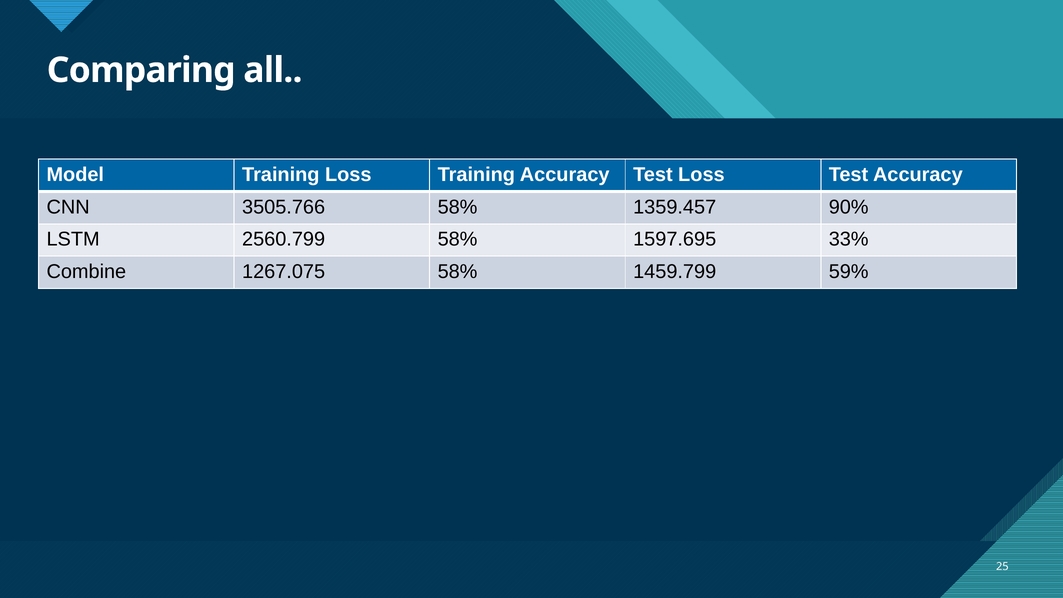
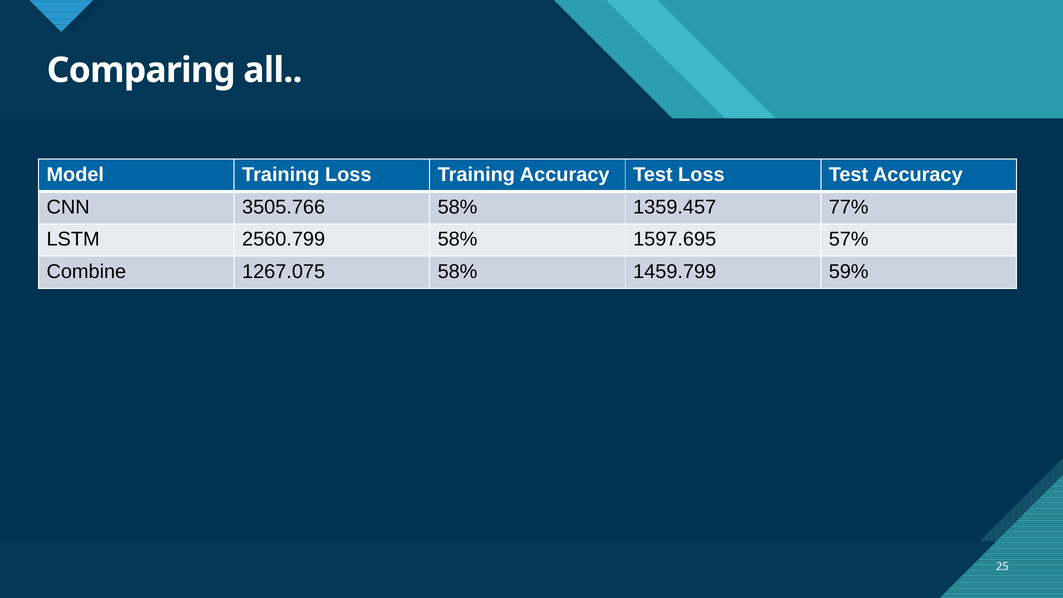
90%: 90% -> 77%
33%: 33% -> 57%
